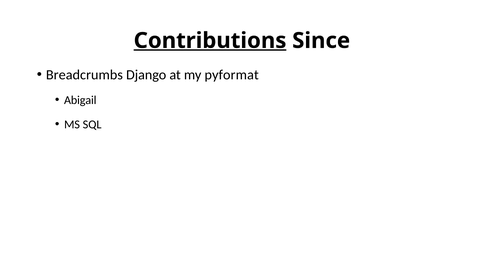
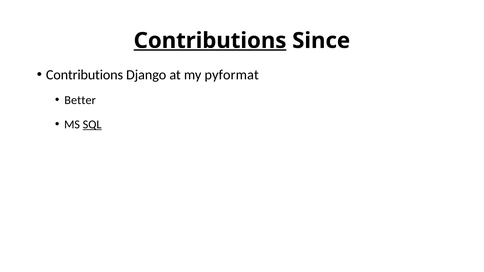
Breadcrumbs at (84, 75): Breadcrumbs -> Contributions
Abigail: Abigail -> Better
SQL underline: none -> present
